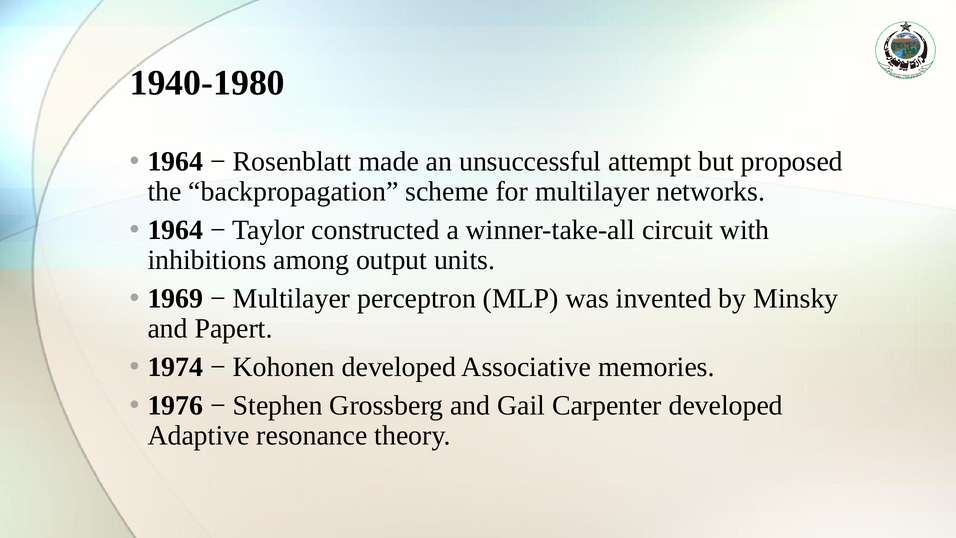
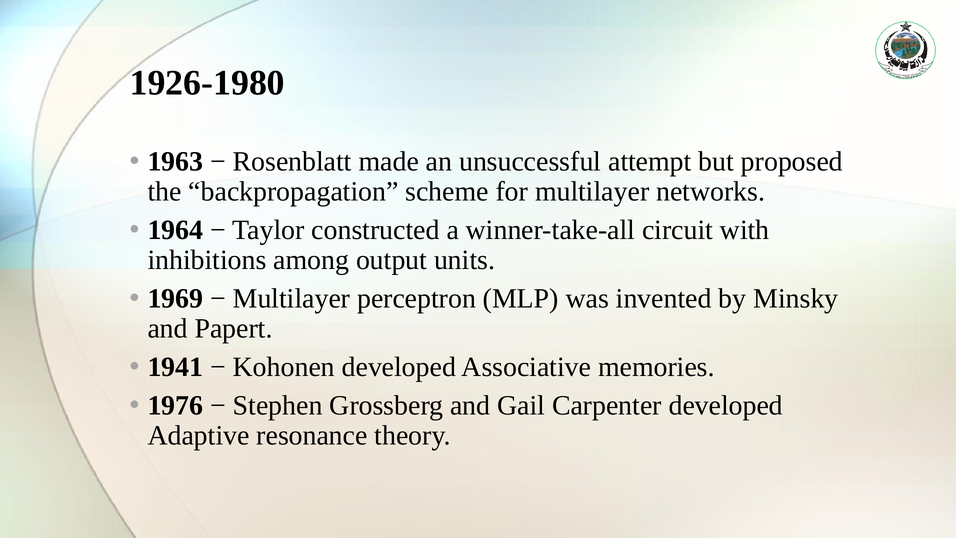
1940-1980: 1940-1980 -> 1926-1980
1964 at (175, 162): 1964 -> 1963
1974: 1974 -> 1941
